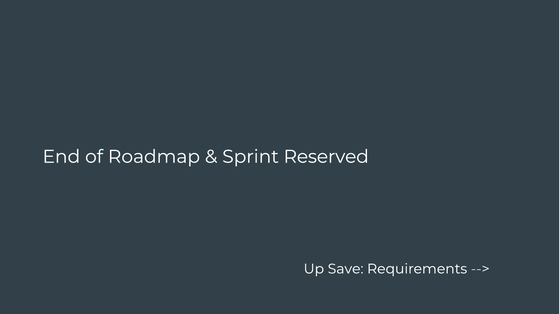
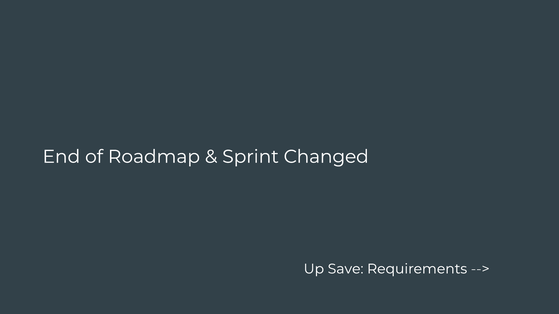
Reserved: Reserved -> Changed
